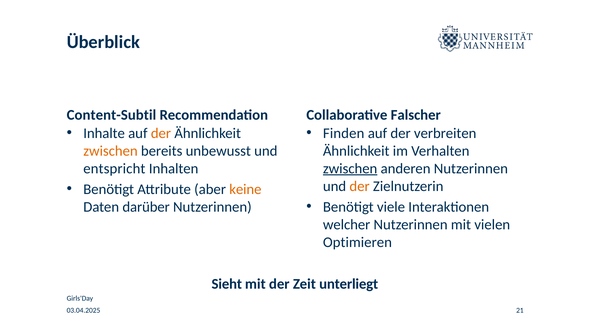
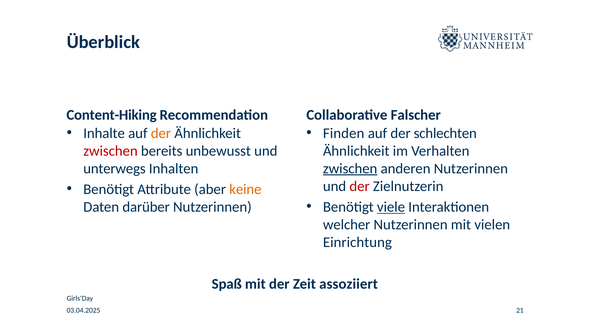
Content-Subtil: Content-Subtil -> Content-Hiking
verbreiten: verbreiten -> schlechten
zwischen at (110, 151) colour: orange -> red
entspricht: entspricht -> unterwegs
der at (360, 186) colour: orange -> red
viele underline: none -> present
Optimieren: Optimieren -> Einrichtung
Sieht: Sieht -> Spaß
unterliegt: unterliegt -> assoziiert
